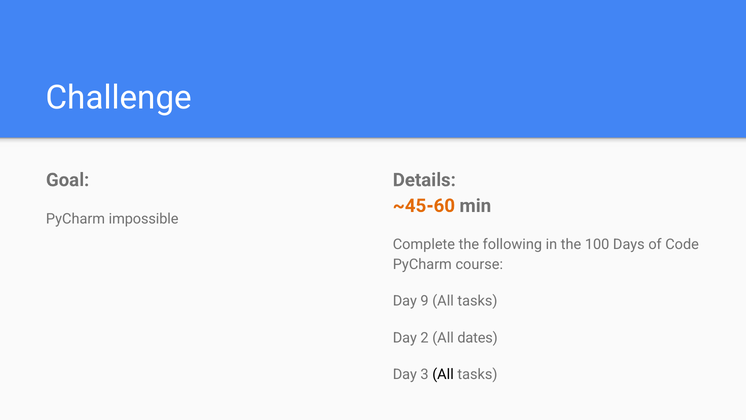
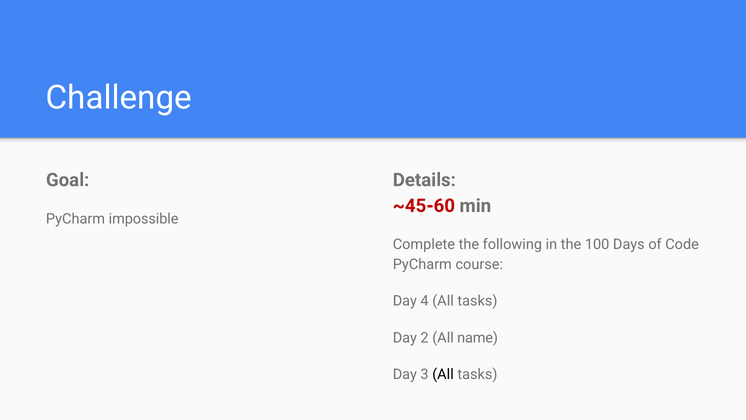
~45-60 colour: orange -> red
9: 9 -> 4
dates: dates -> name
